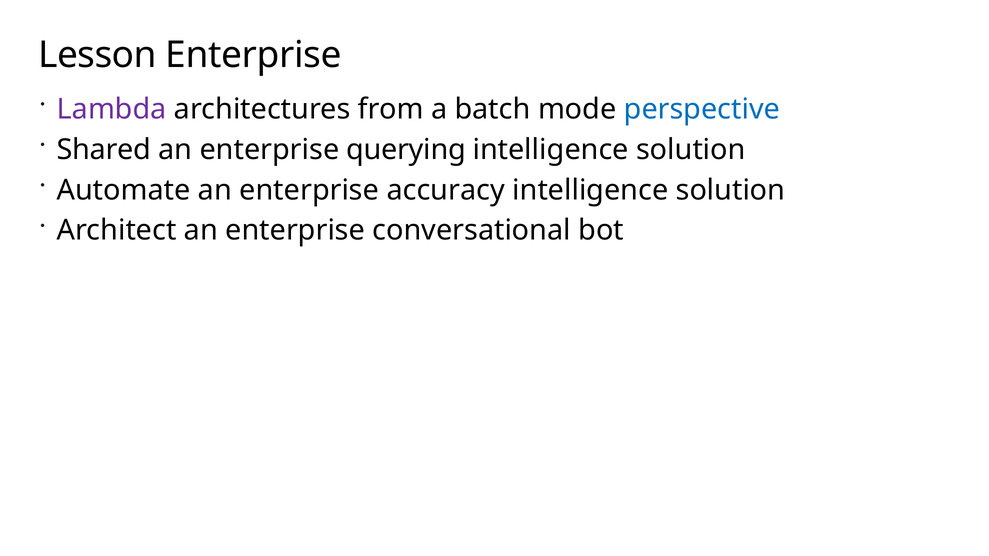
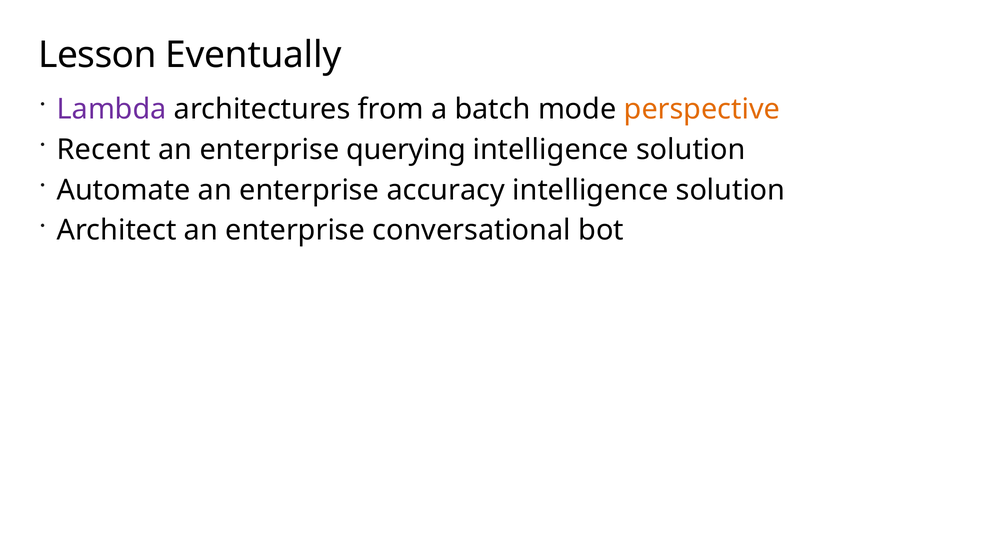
Lesson Enterprise: Enterprise -> Eventually
perspective colour: blue -> orange
Shared: Shared -> Recent
